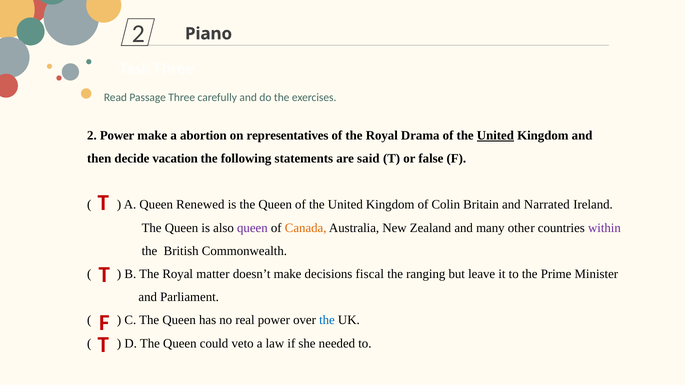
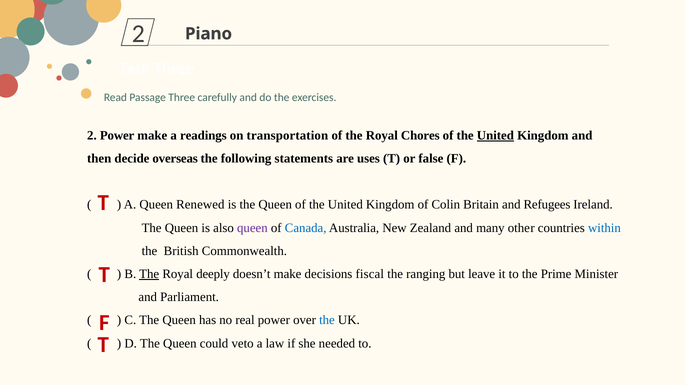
abortion: abortion -> readings
representatives: representatives -> transportation
Drama: Drama -> Chores
vacation: vacation -> overseas
said: said -> uses
Narrated: Narrated -> Refugees
Canada colour: orange -> blue
within colour: purple -> blue
The at (149, 274) underline: none -> present
matter: matter -> deeply
